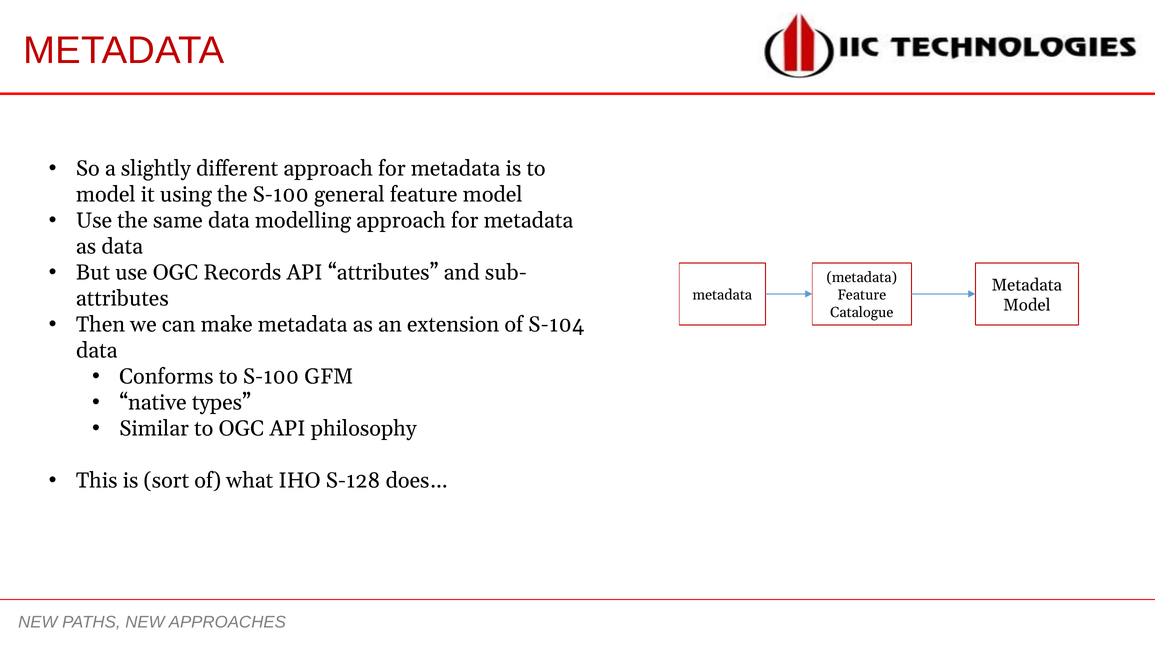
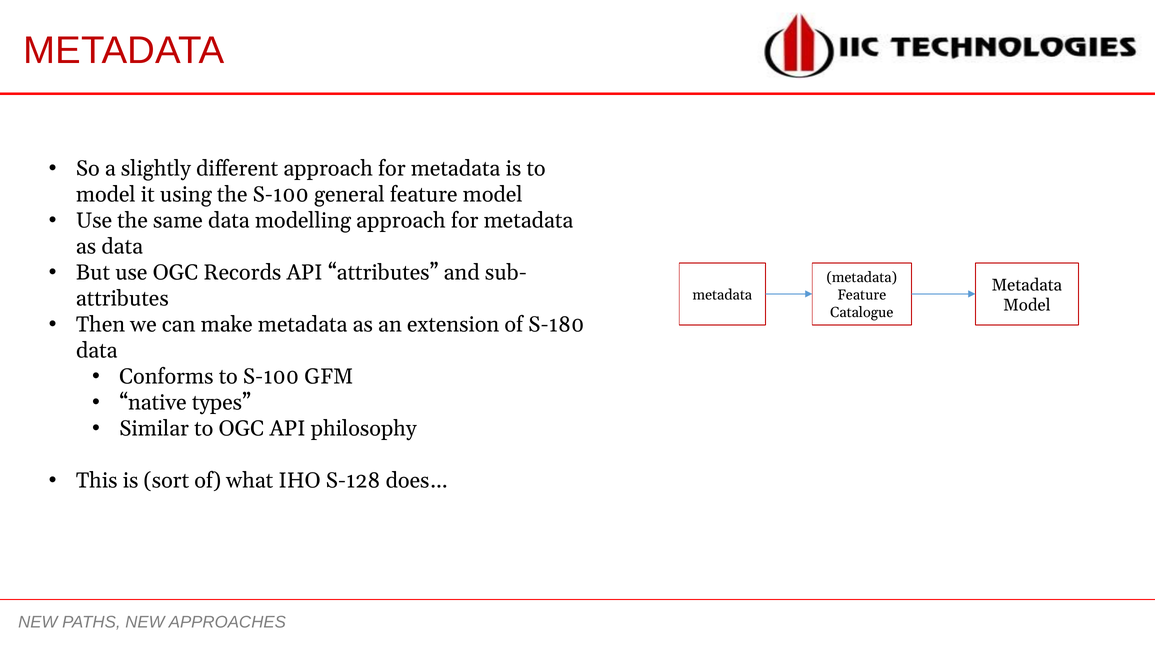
S-104: S-104 -> S-180
